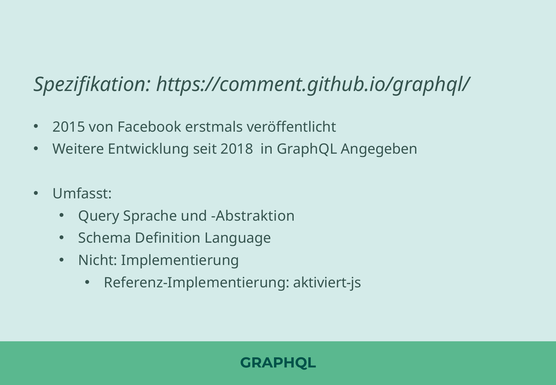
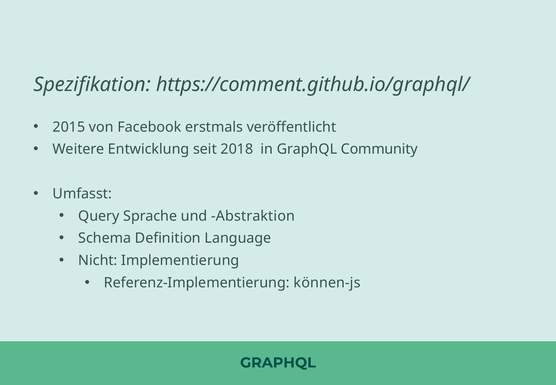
Angegeben: Angegeben -> Community
aktiviert-js: aktiviert-js -> können-js
